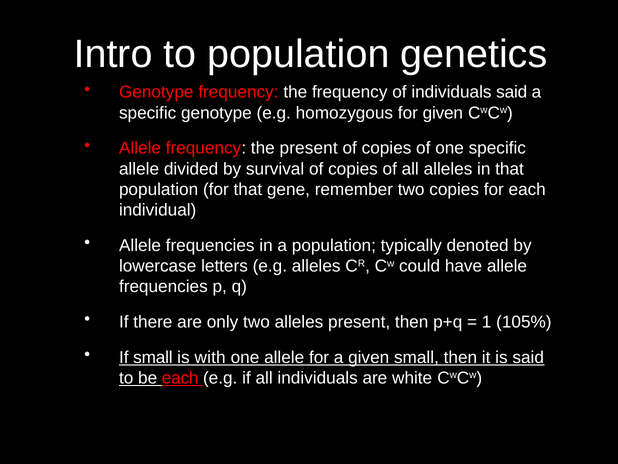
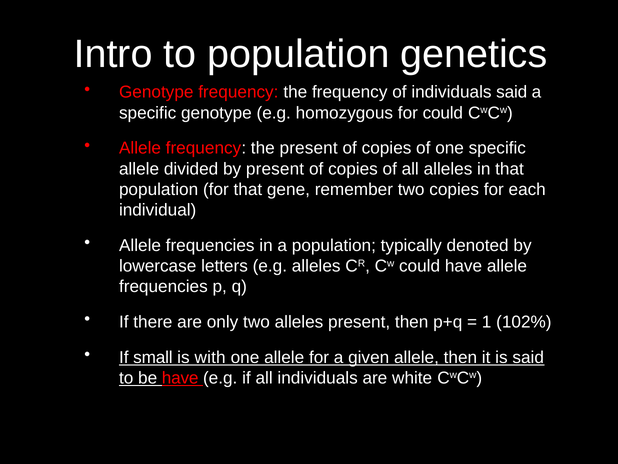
for given: given -> could
by survival: survival -> present
105%: 105% -> 102%
given small: small -> allele
be each: each -> have
